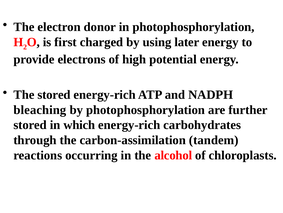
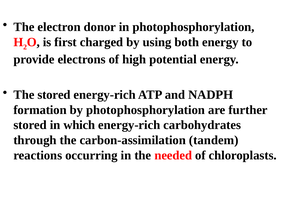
later: later -> both
bleaching: bleaching -> formation
alcohol: alcohol -> needed
